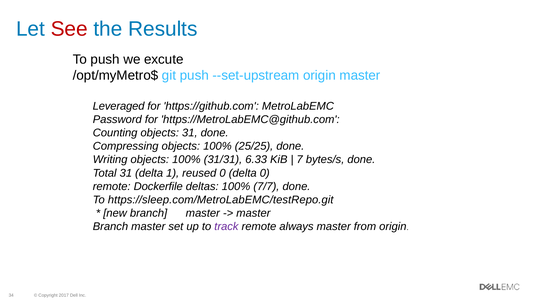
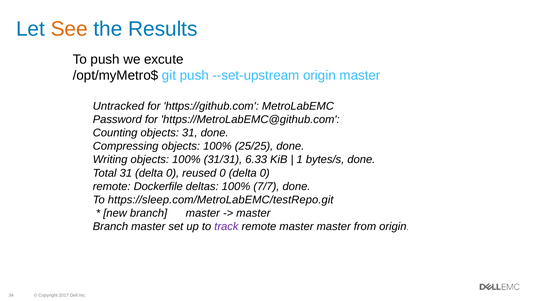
See colour: red -> orange
Leveraged: Leveraged -> Untracked
7: 7 -> 1
31 delta 1: 1 -> 0
remote always: always -> master
